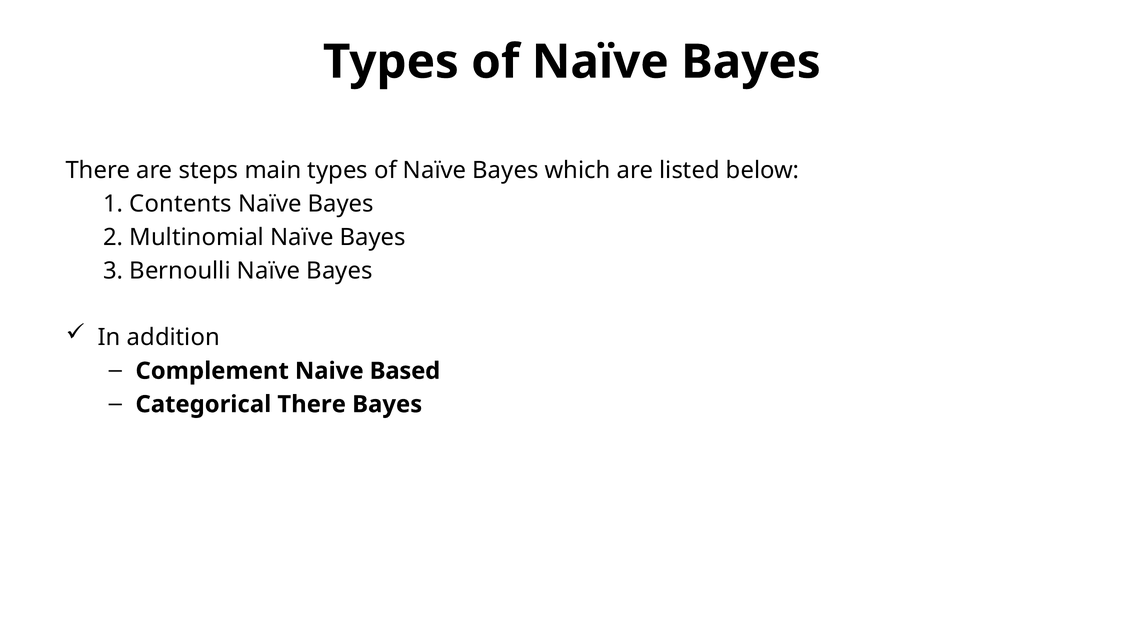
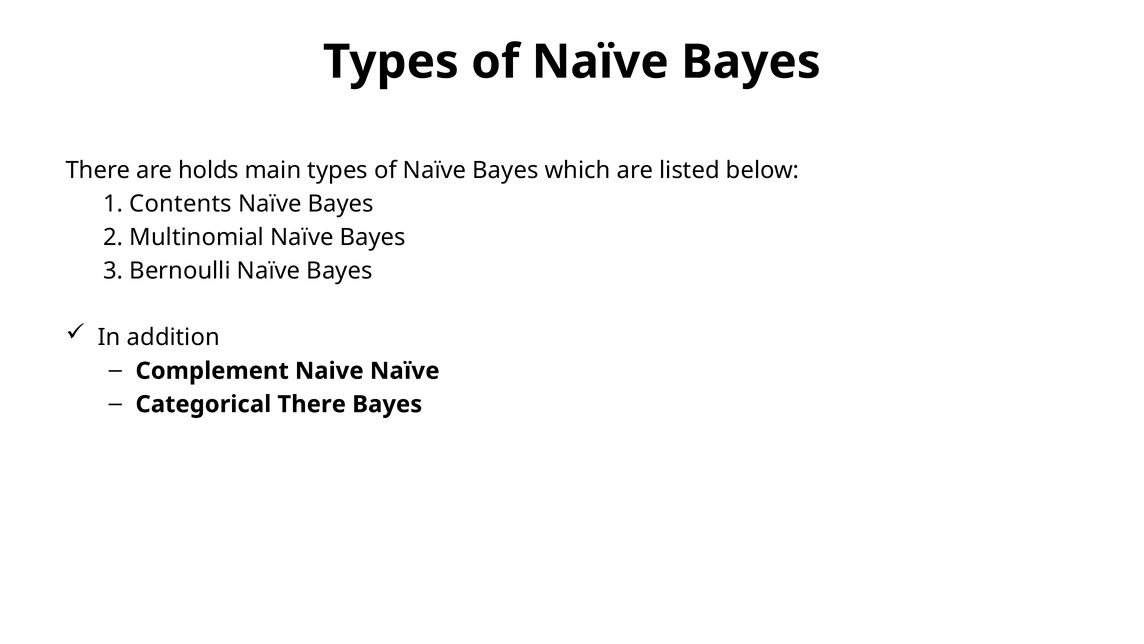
steps: steps -> holds
Naive Based: Based -> Naïve
